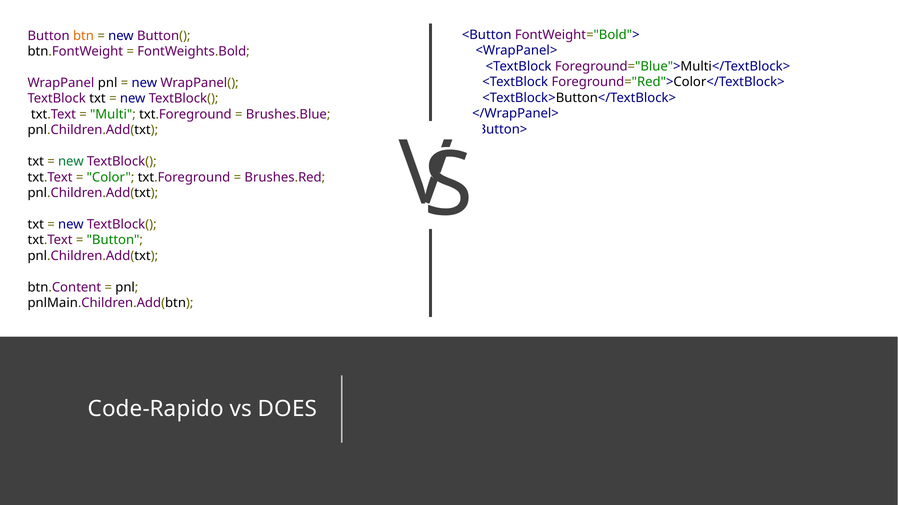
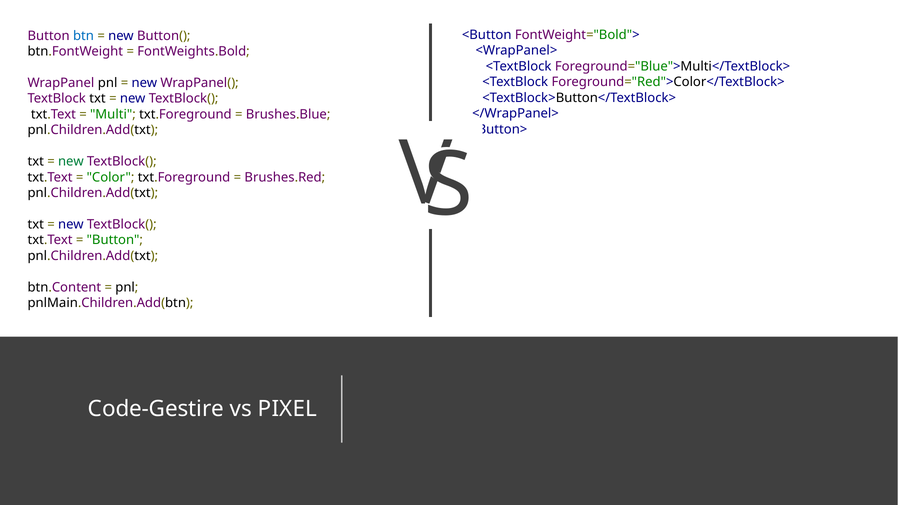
btn colour: orange -> blue
Code-Rapido: Code-Rapido -> Code-Gestire
DOES: DOES -> PIXEL
